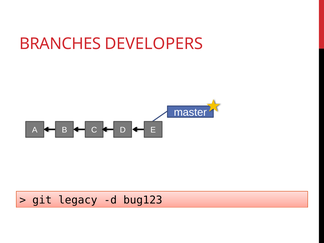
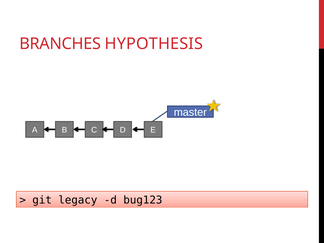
DEVELOPERS: DEVELOPERS -> HYPOTHESIS
